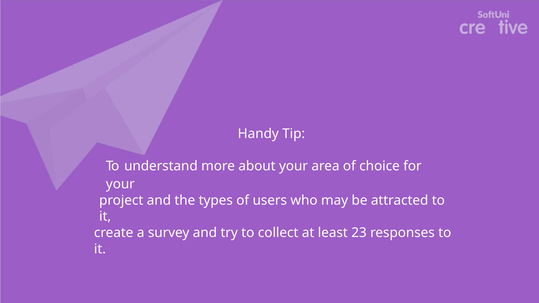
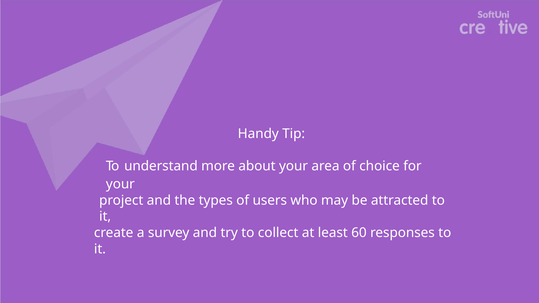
23: 23 -> 60
